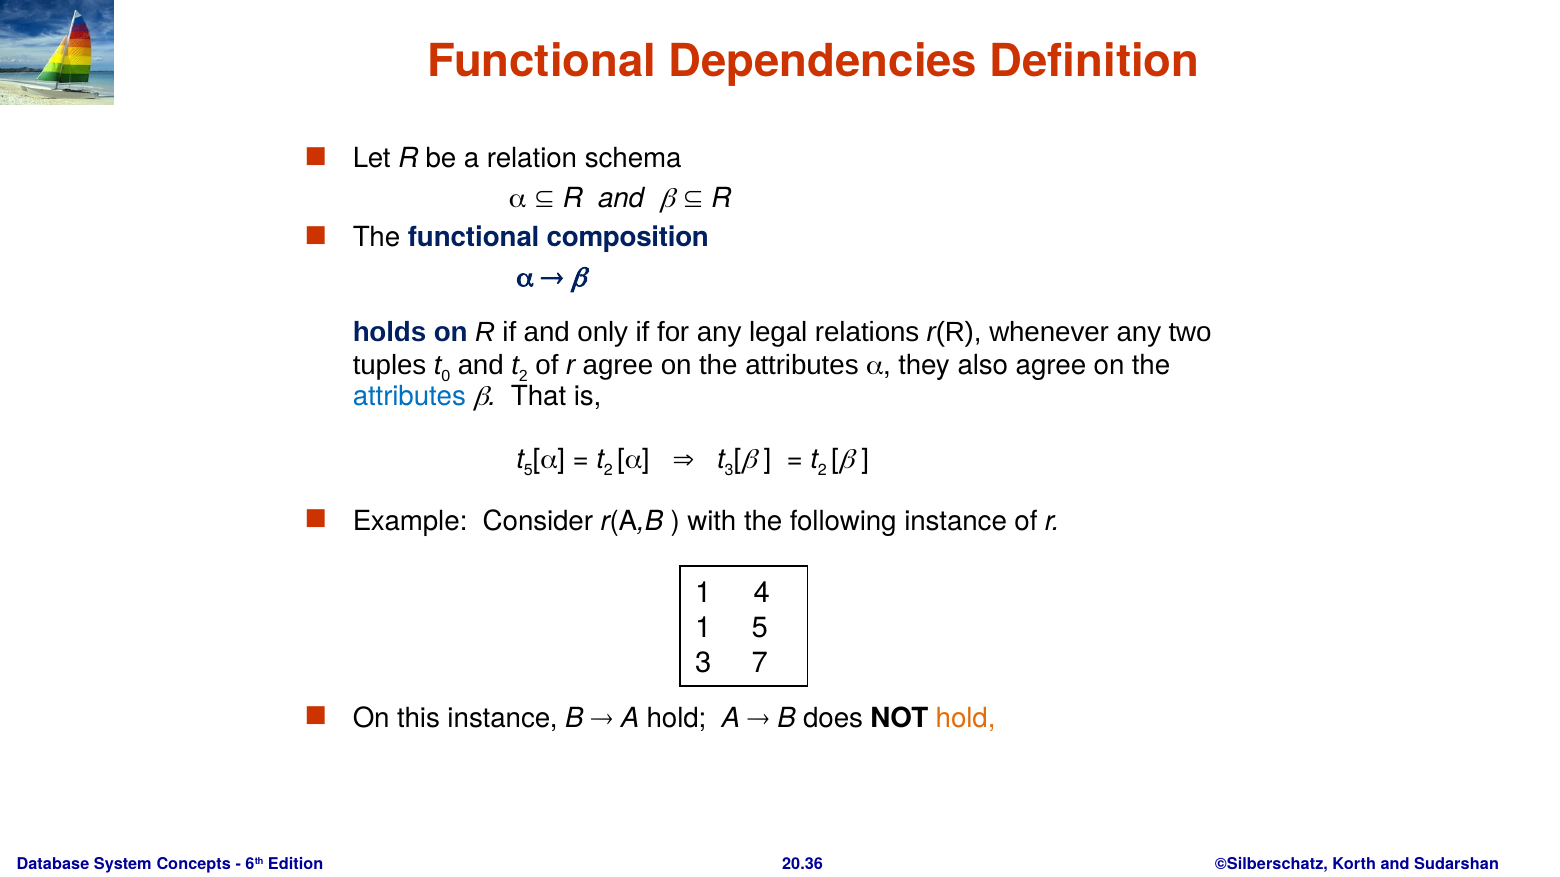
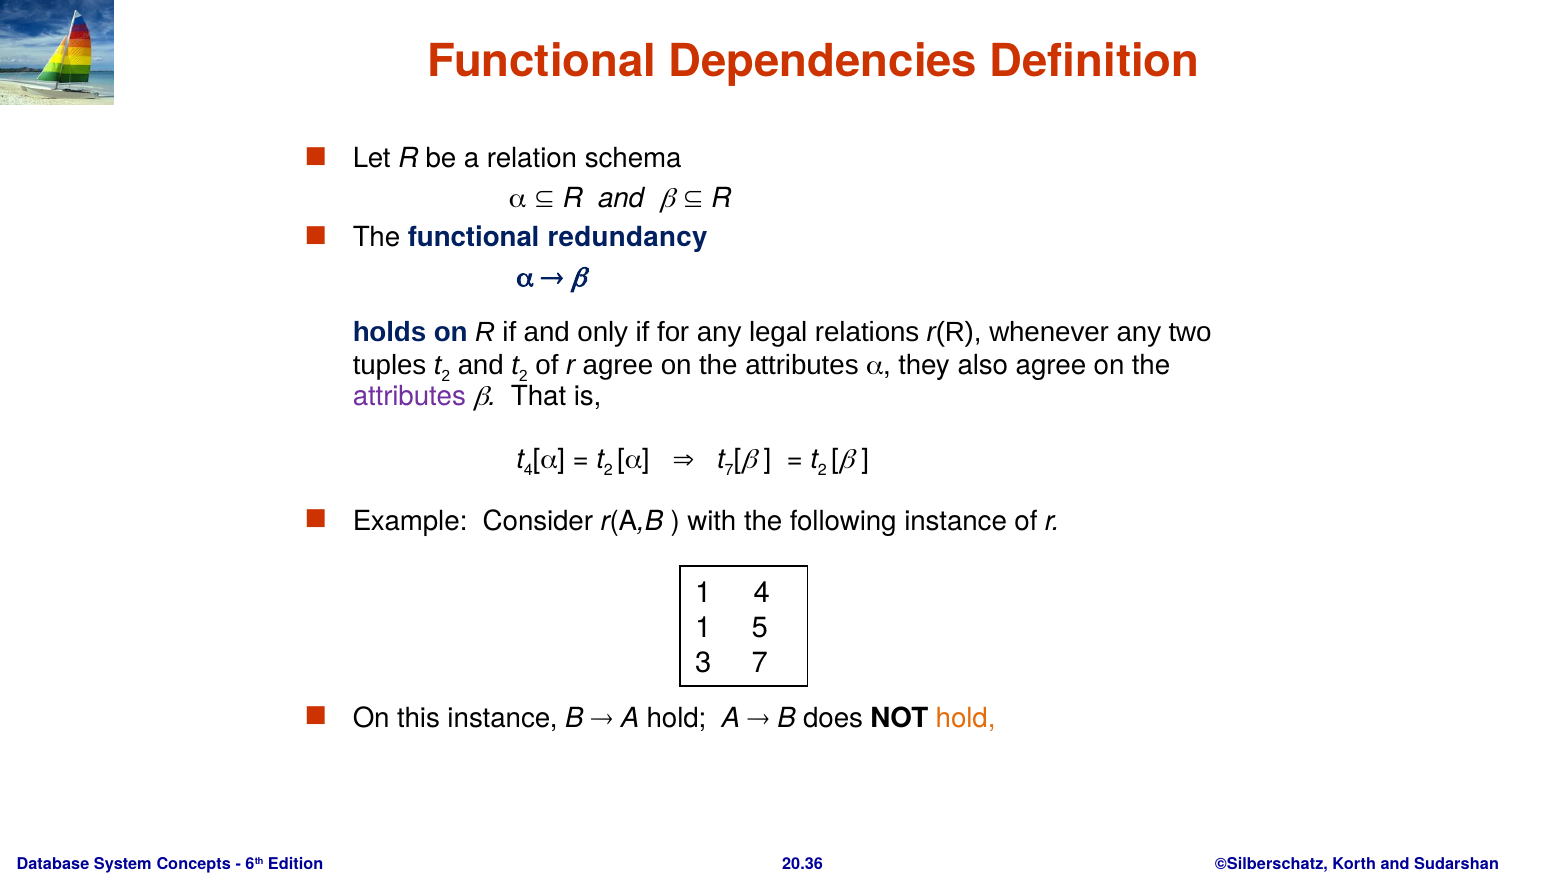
composition: composition -> redundancy
0 at (446, 376): 0 -> 2
attributes at (409, 396) colour: blue -> purple
5 at (528, 471): 5 -> 4
3 at (729, 471): 3 -> 7
